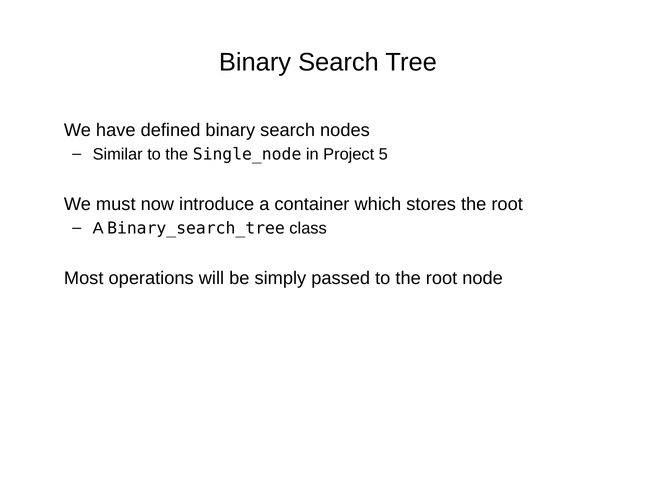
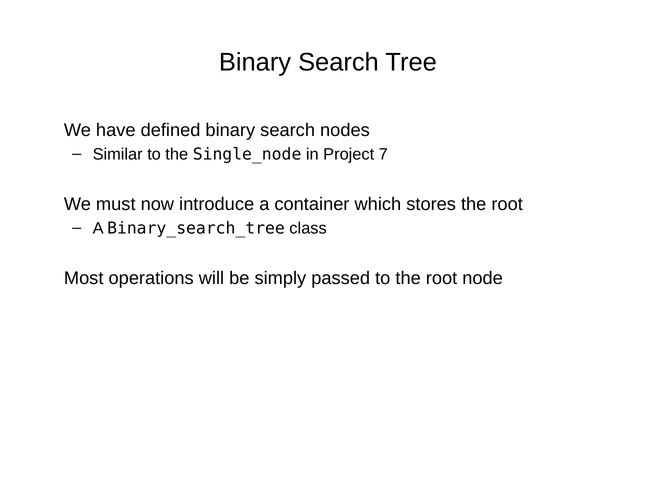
5: 5 -> 7
